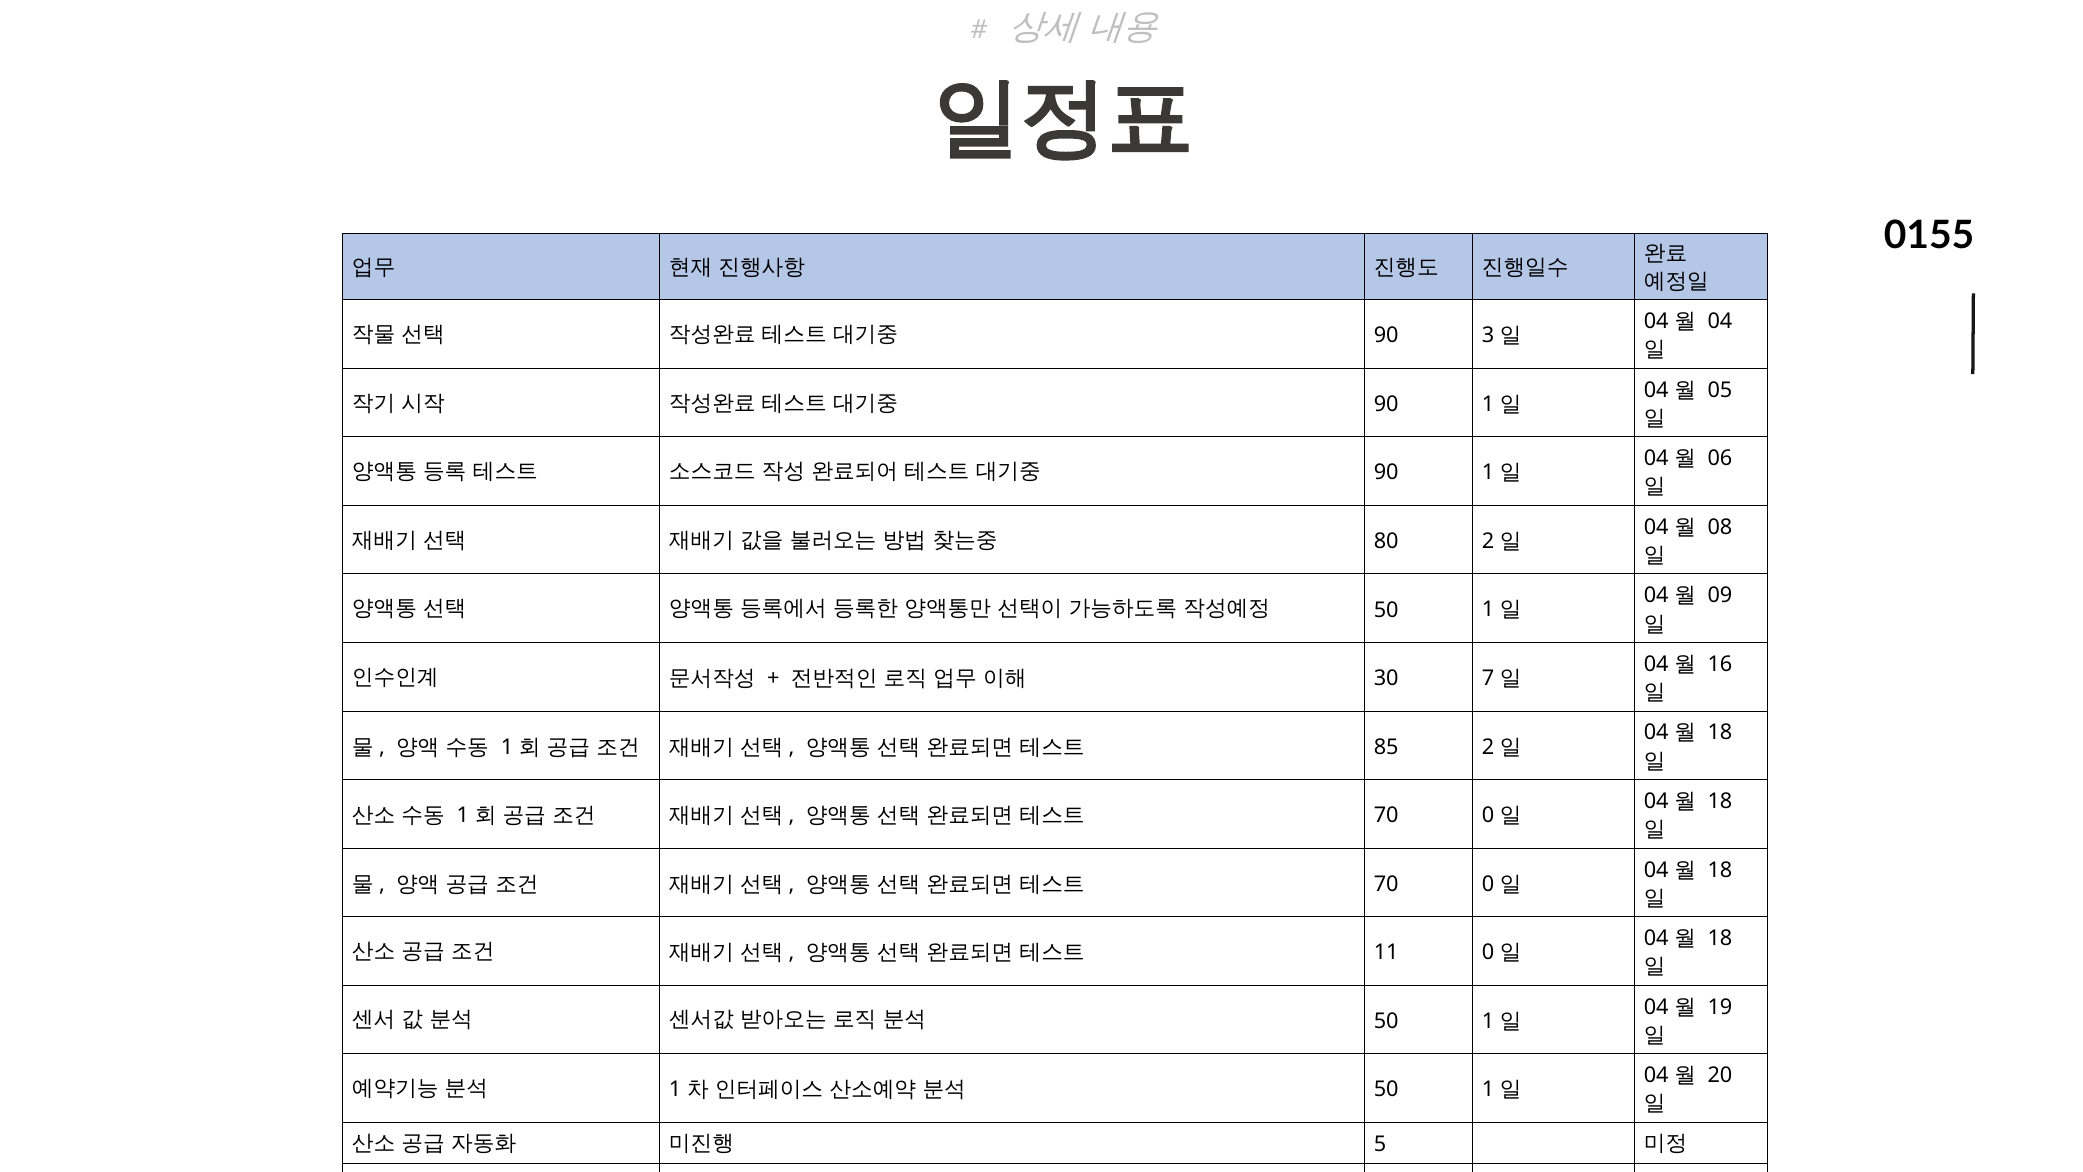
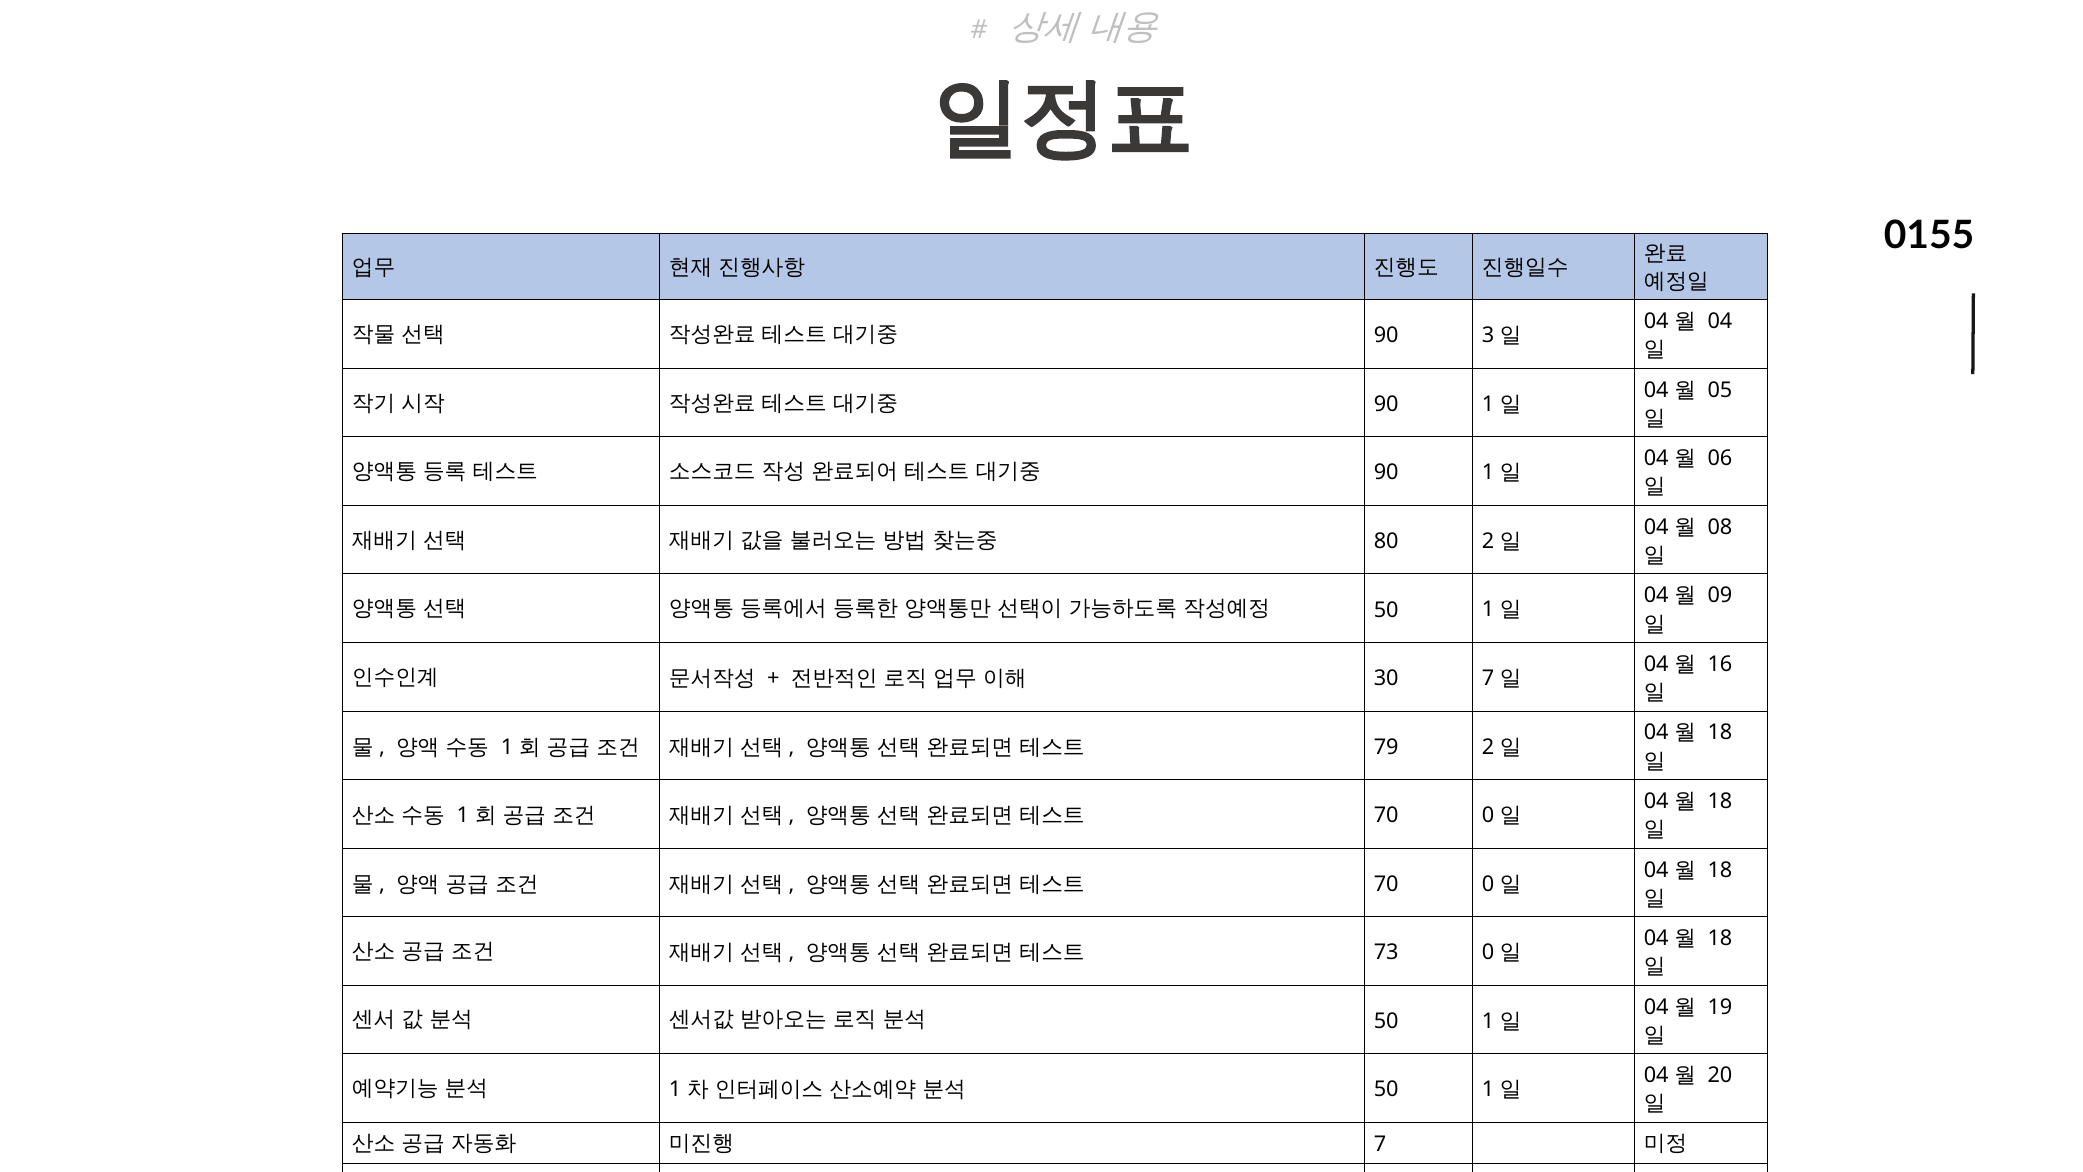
85: 85 -> 79
11: 11 -> 73
5 at (1380, 1144): 5 -> 7
